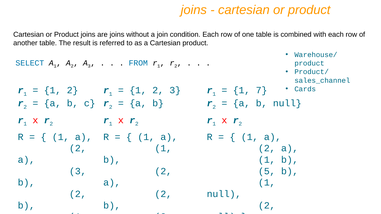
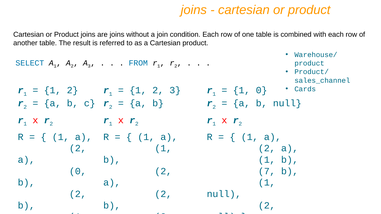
1 7: 7 -> 0
3 at (78, 171): 3 -> 0
5: 5 -> 7
